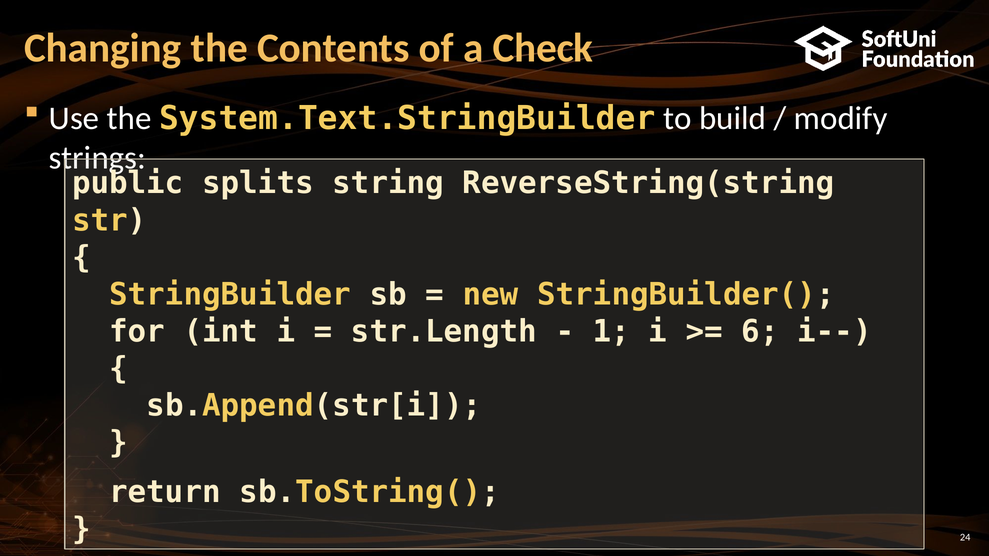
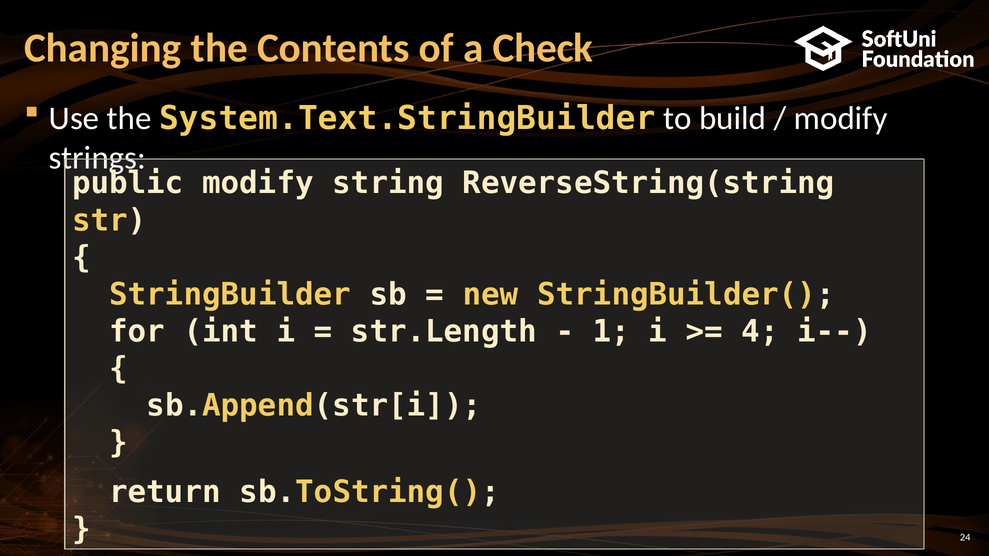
public splits: splits -> modify
6: 6 -> 4
